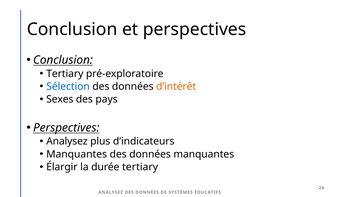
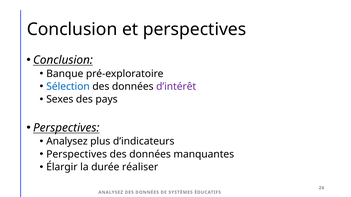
Tertiary at (65, 74): Tertiary -> Banque
d’intérêt colour: orange -> purple
Manquantes at (77, 155): Manquantes -> Perspectives
durée tertiary: tertiary -> réaliser
